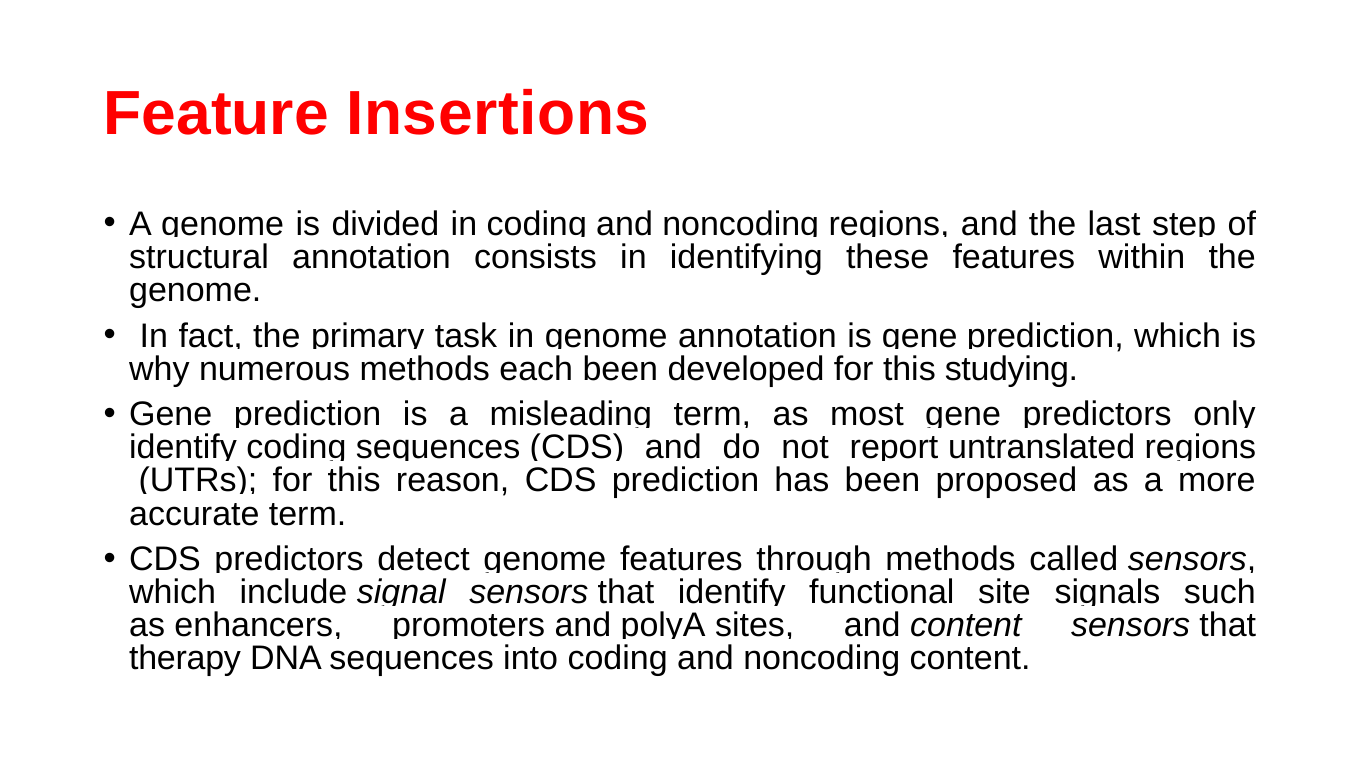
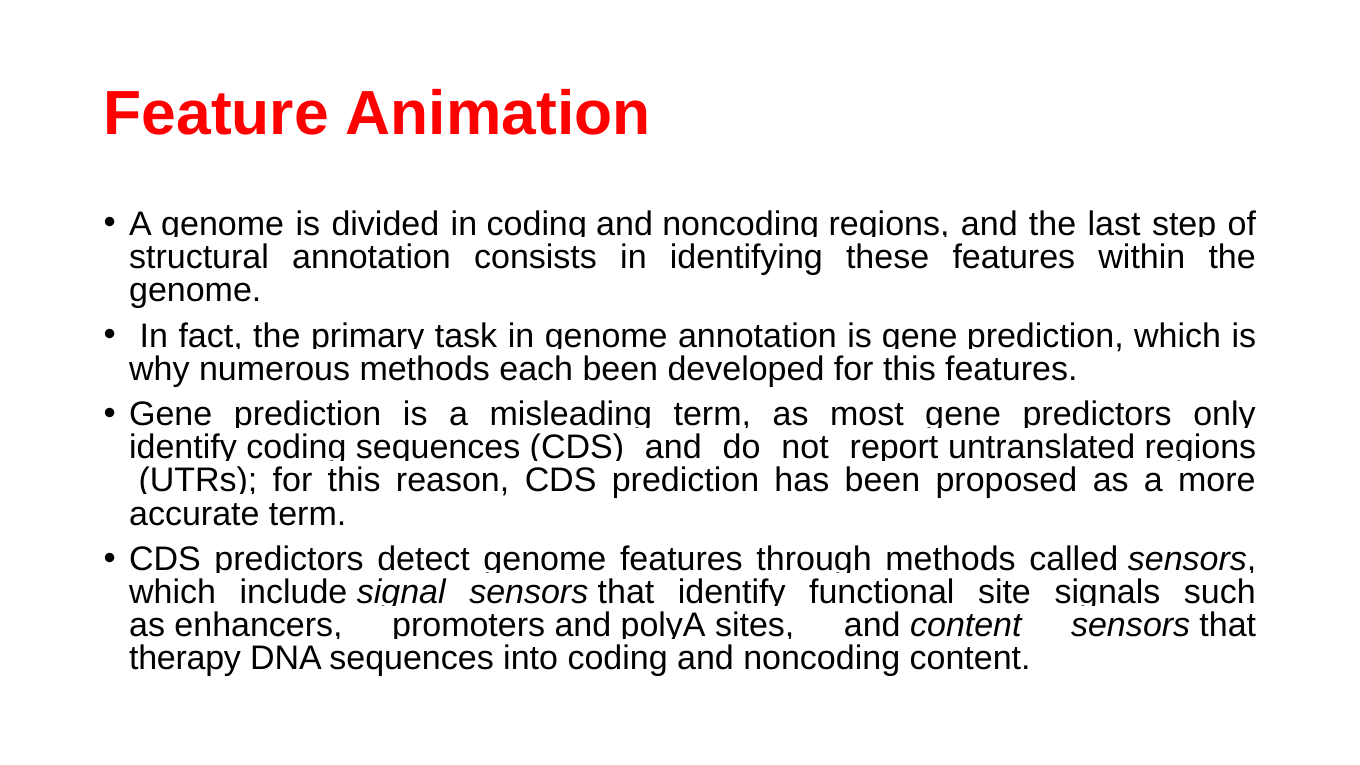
Insertions: Insertions -> Animation
this studying: studying -> features
